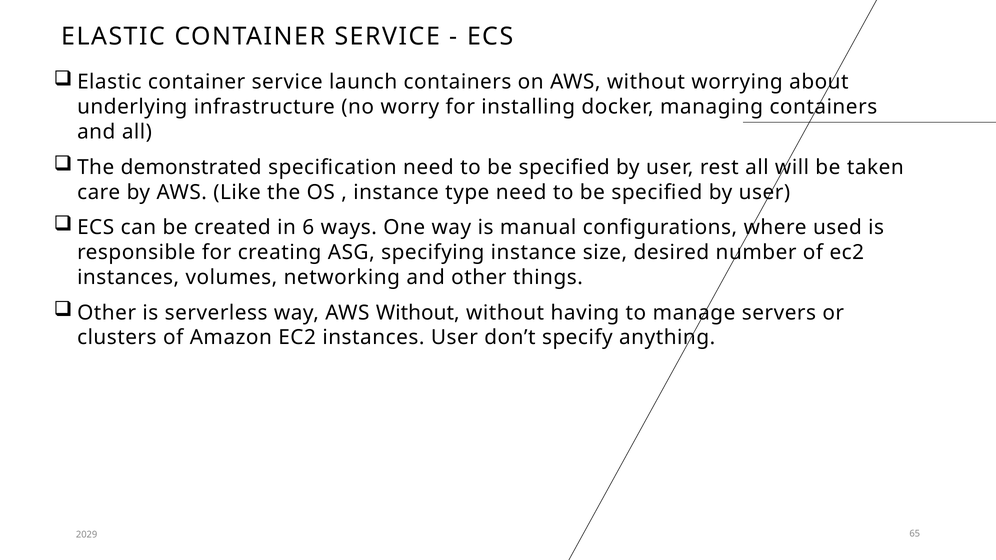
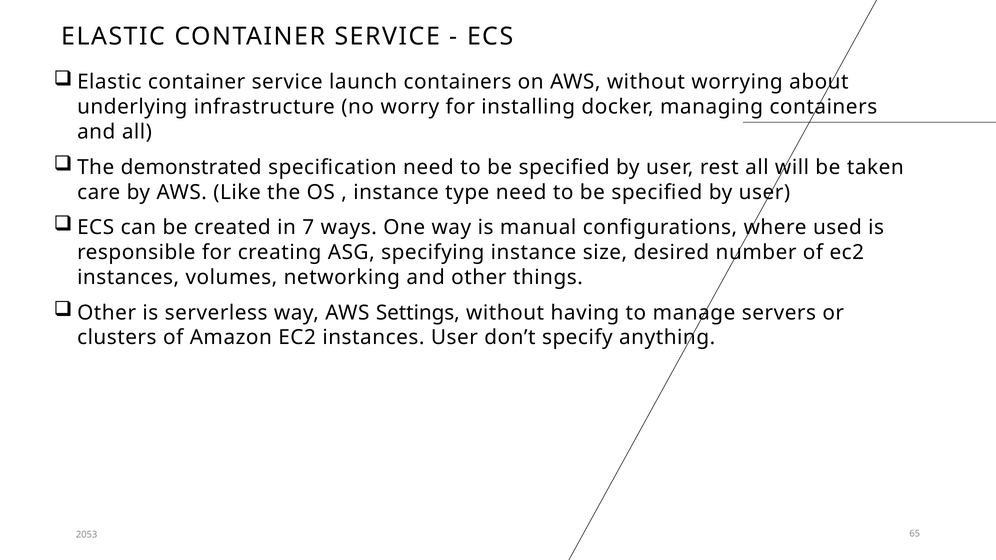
6: 6 -> 7
way AWS Without: Without -> Settings
2029: 2029 -> 2053
